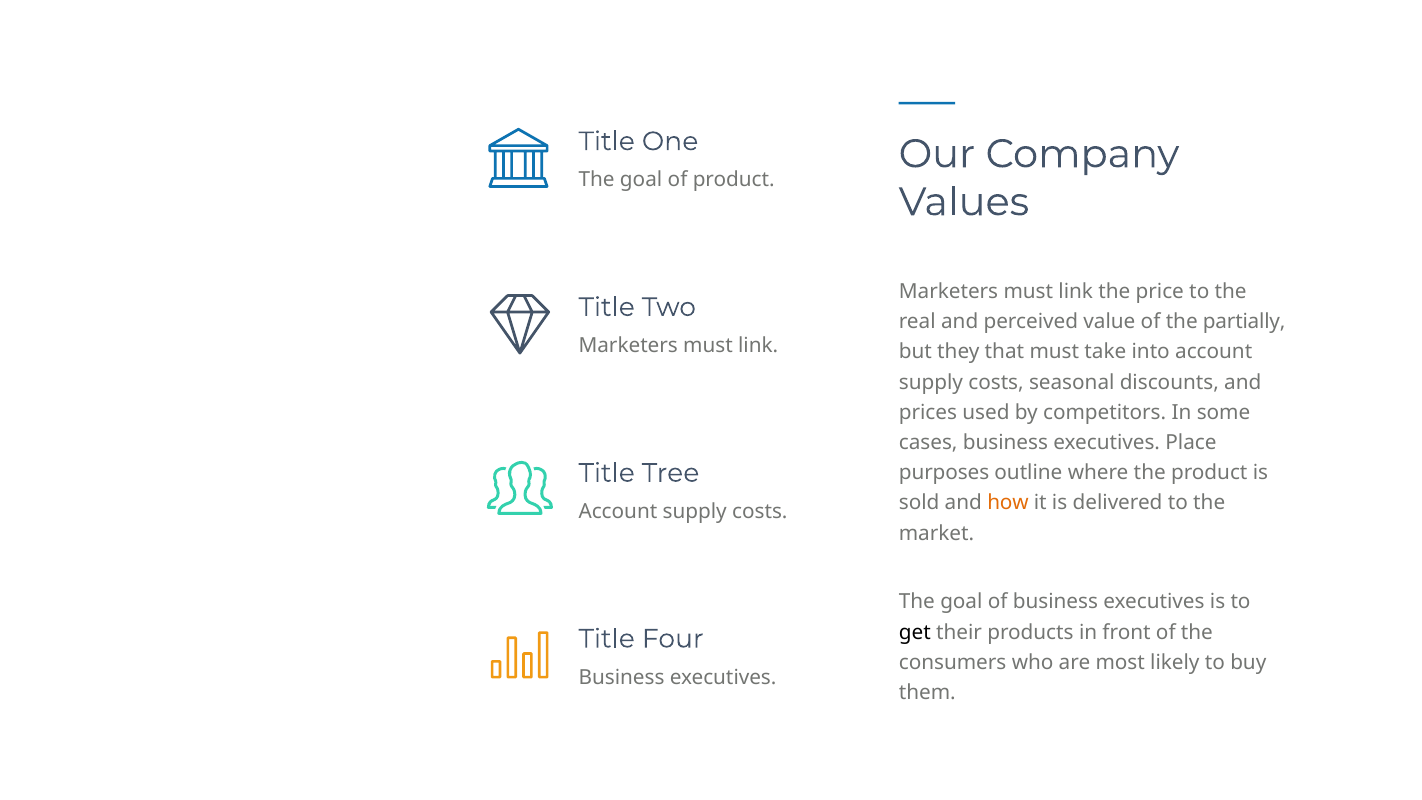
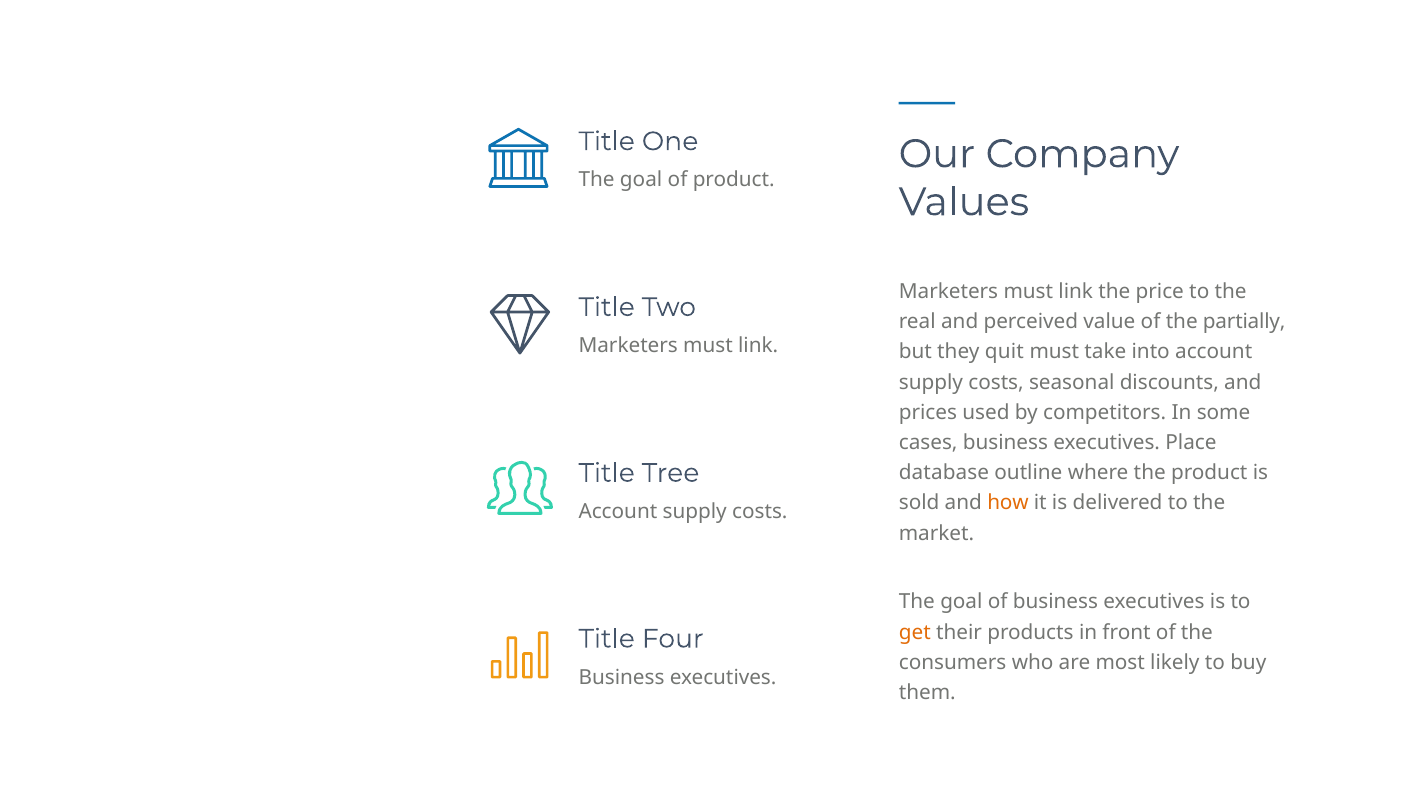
that: that -> quit
purposes: purposes -> database
get colour: black -> orange
